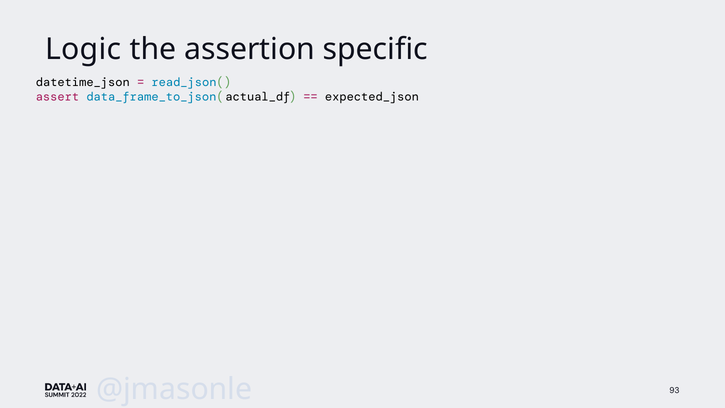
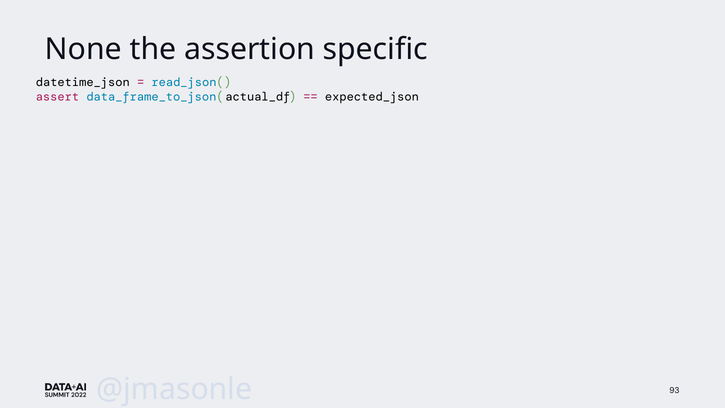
Logic: Logic -> None
